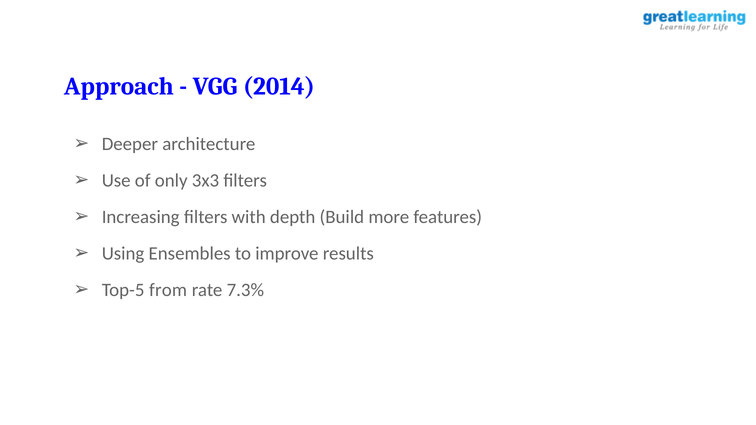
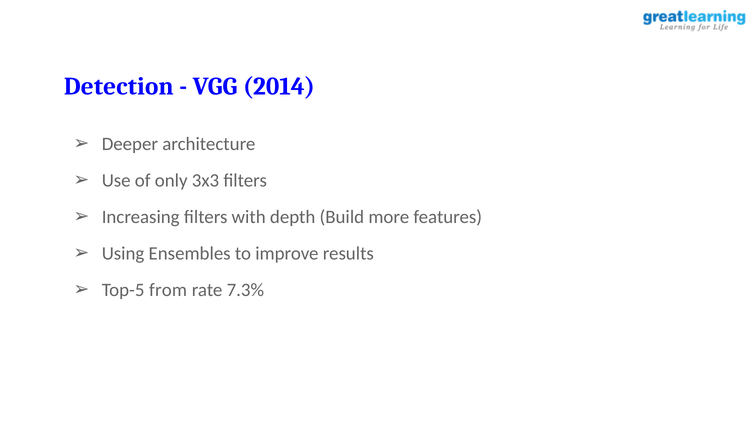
Approach: Approach -> Detection
